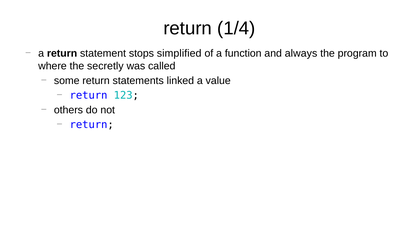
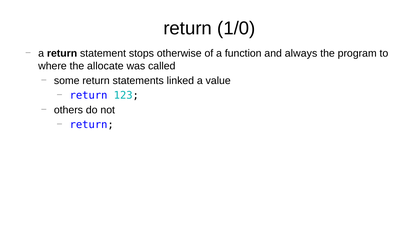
1/4: 1/4 -> 1/0
simplified: simplified -> otherwise
secretly: secretly -> allocate
